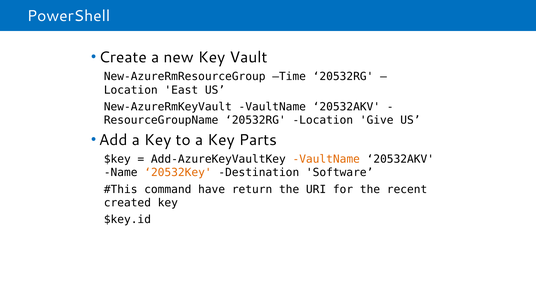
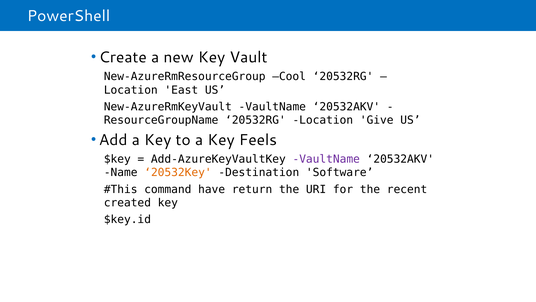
Time: Time -> Cool
Parts: Parts -> Feels
VaultName at (326, 159) colour: orange -> purple
